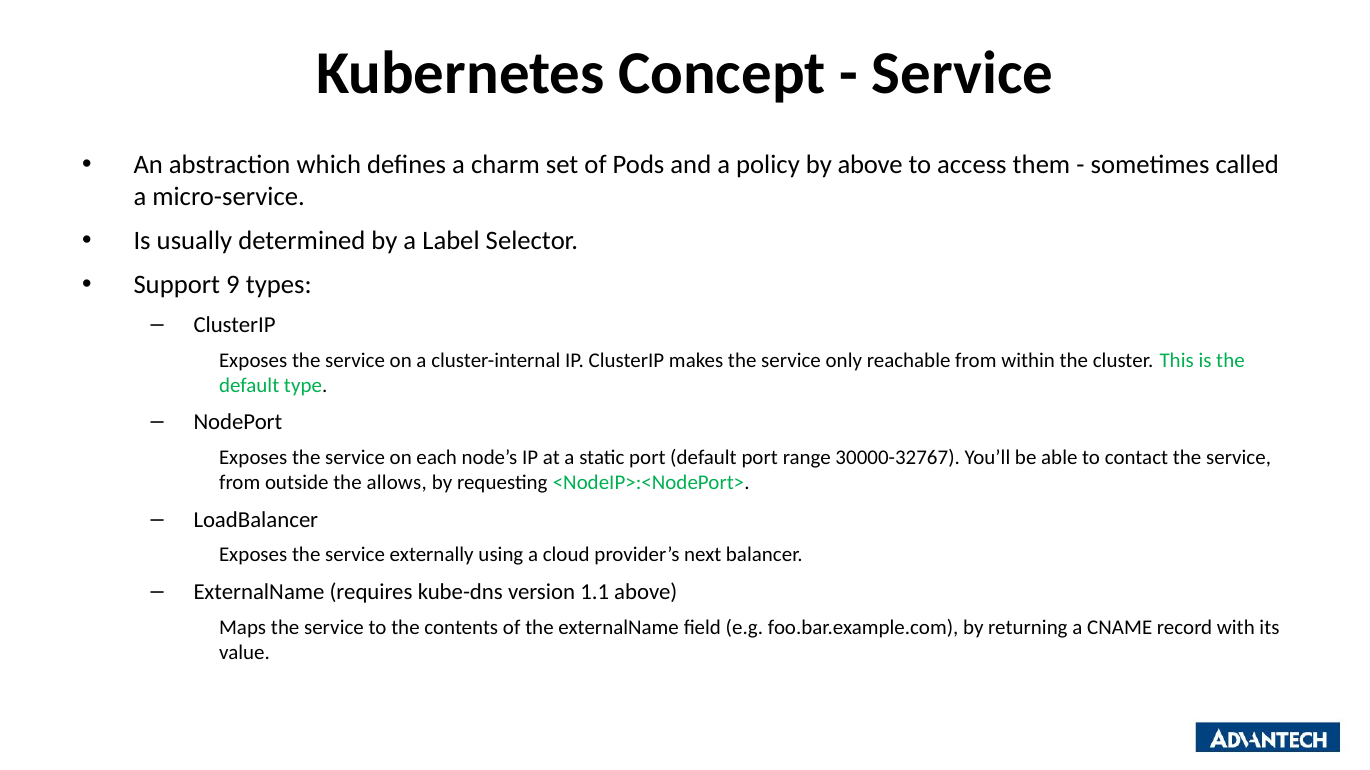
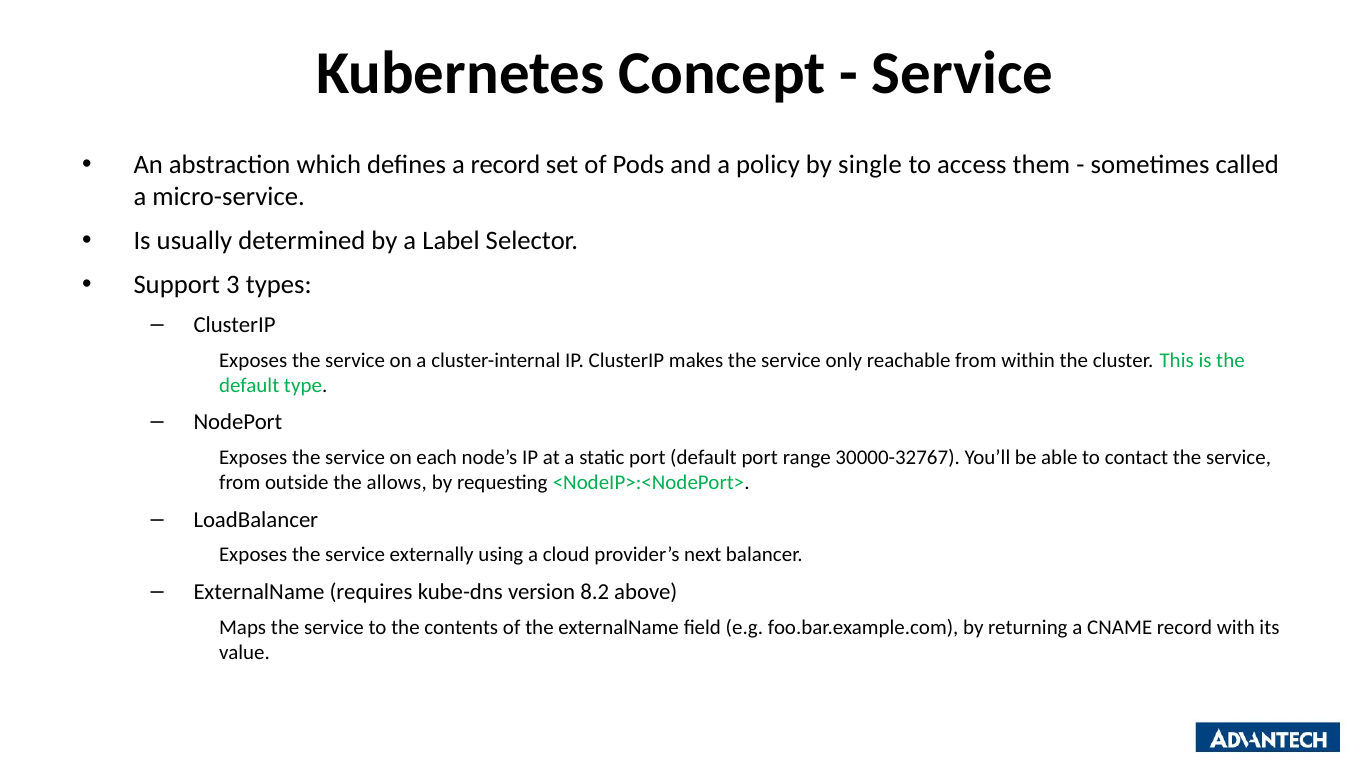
a charm: charm -> record
by above: above -> single
9: 9 -> 3
1.1: 1.1 -> 8.2
